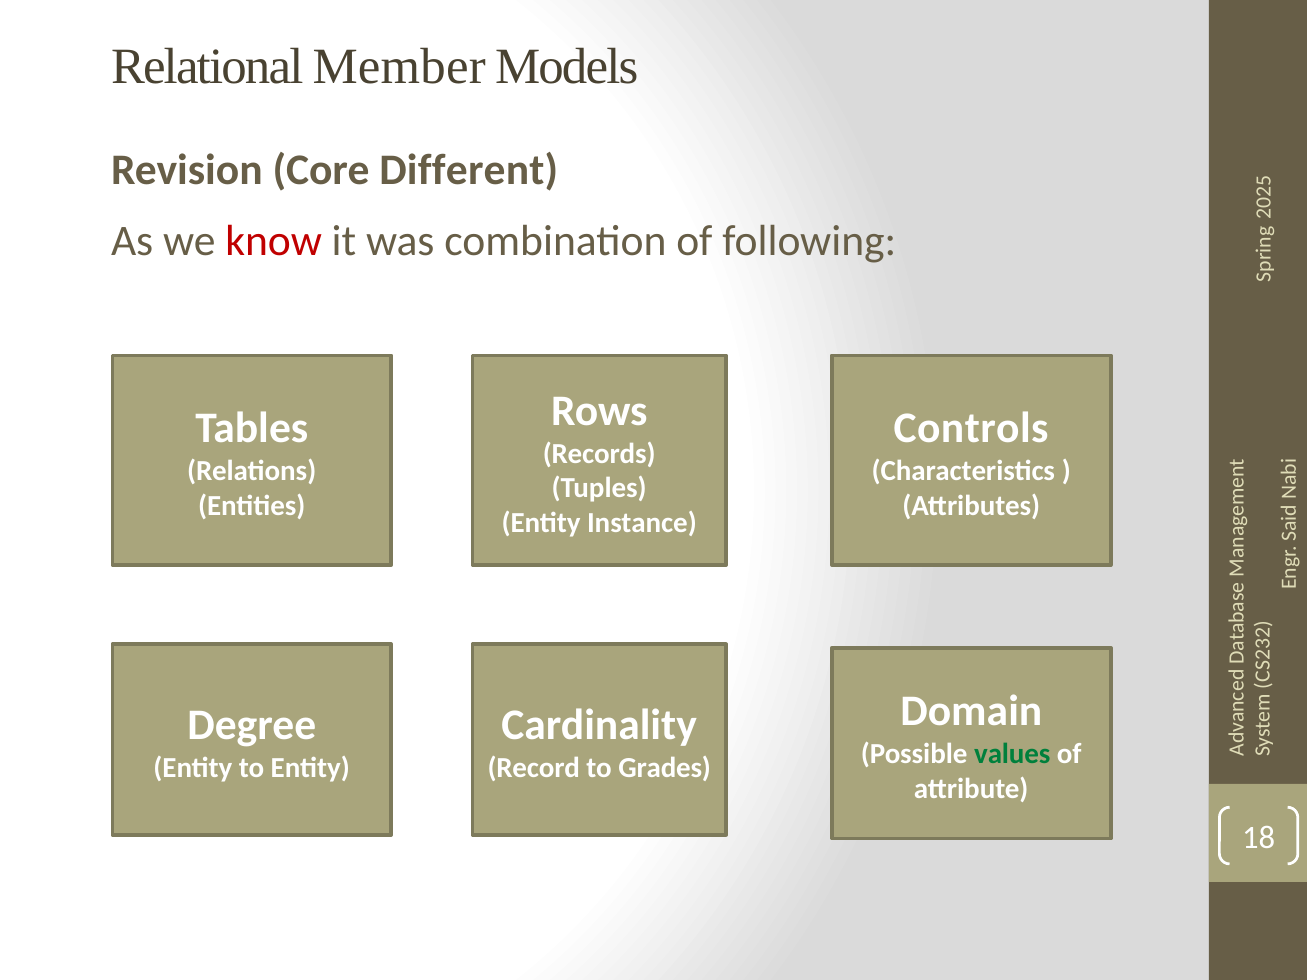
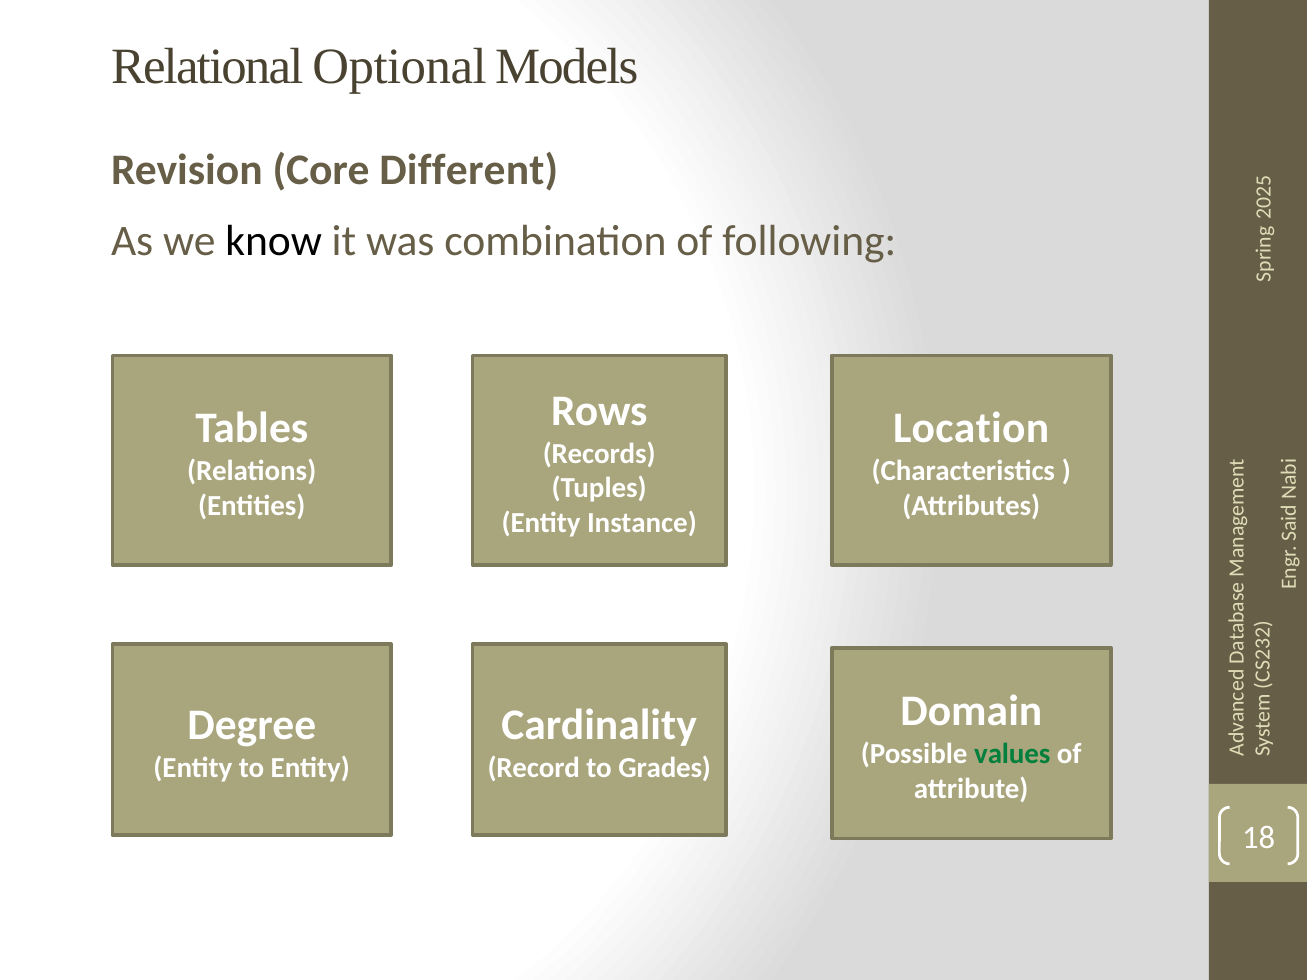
Member: Member -> Optional
know colour: red -> black
Controls: Controls -> Location
